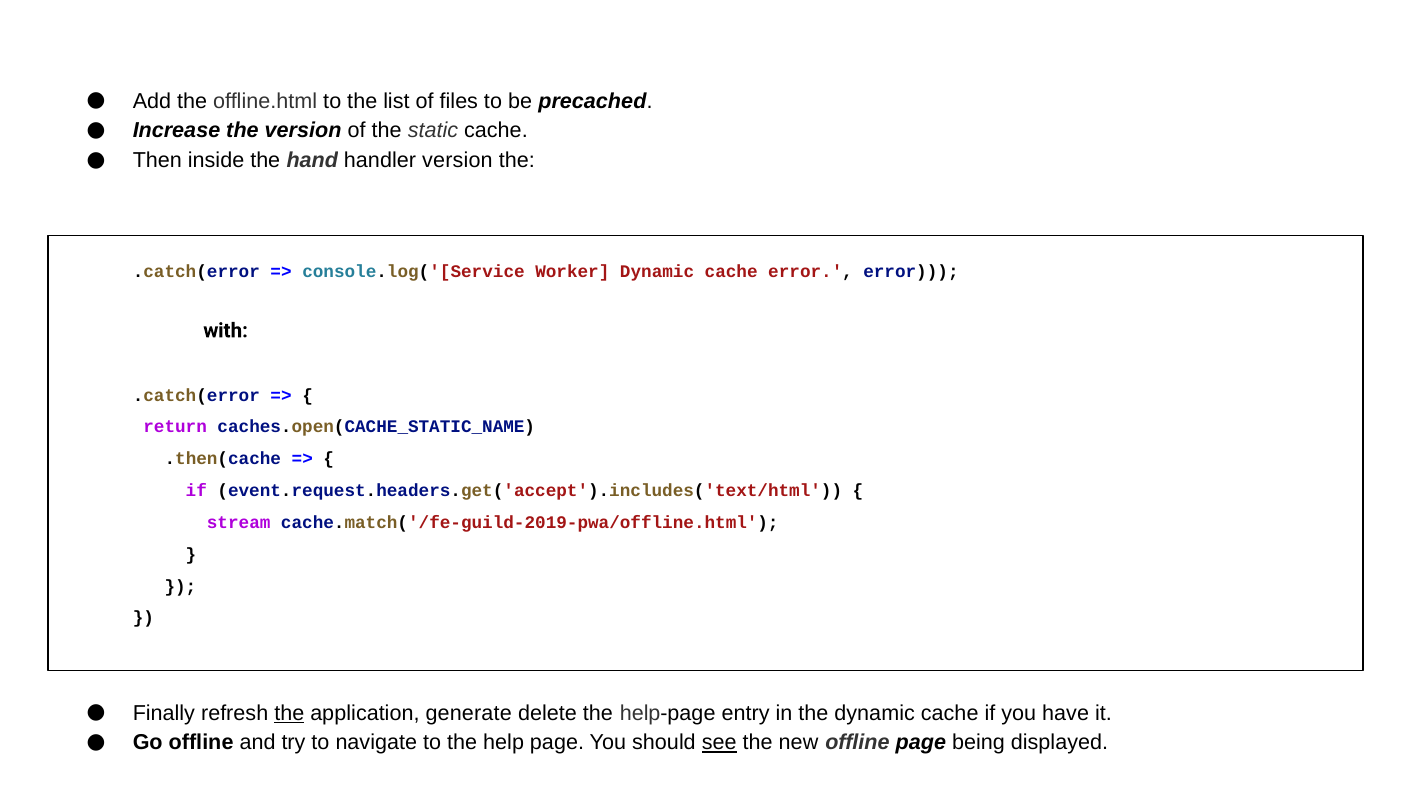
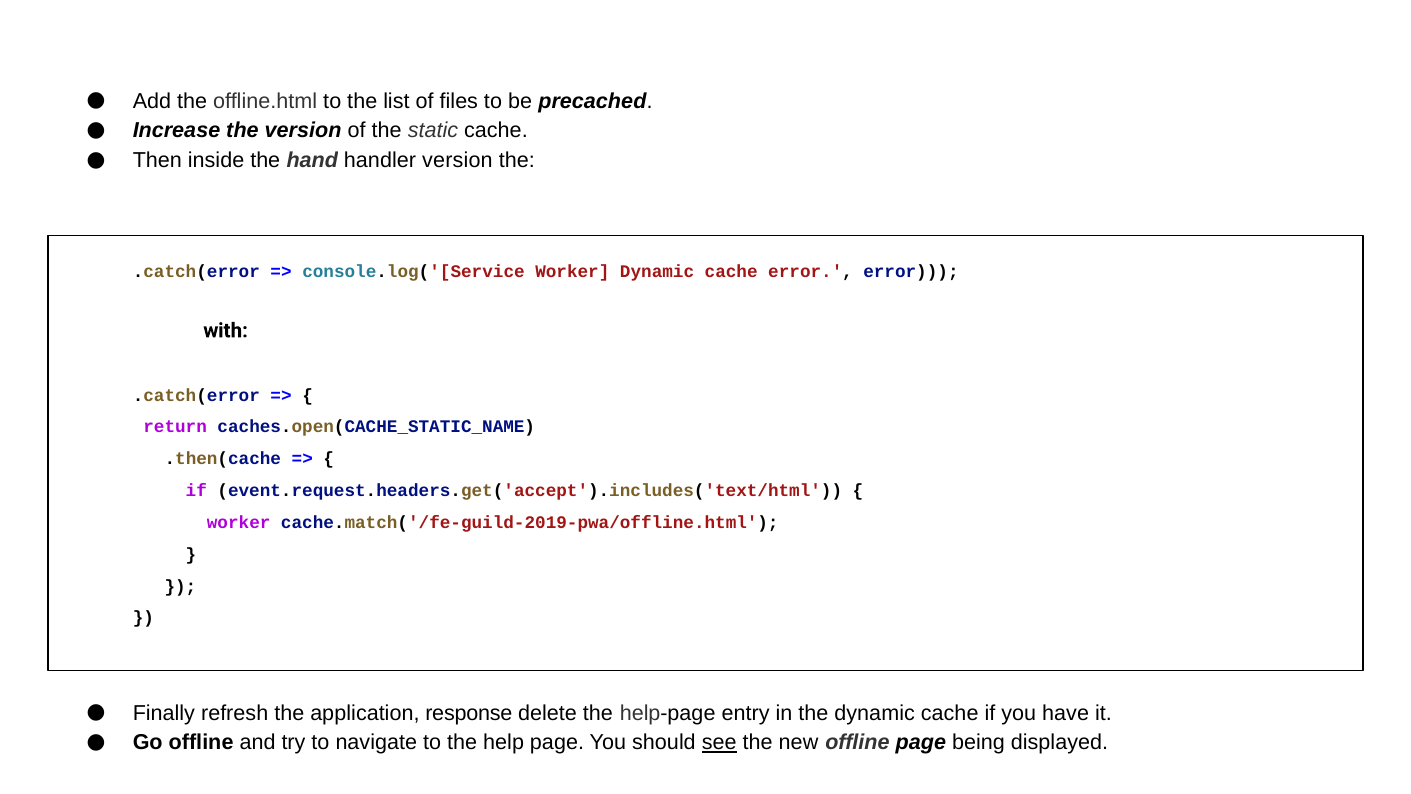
stream at (239, 522): stream -> worker
the at (289, 713) underline: present -> none
generate: generate -> response
